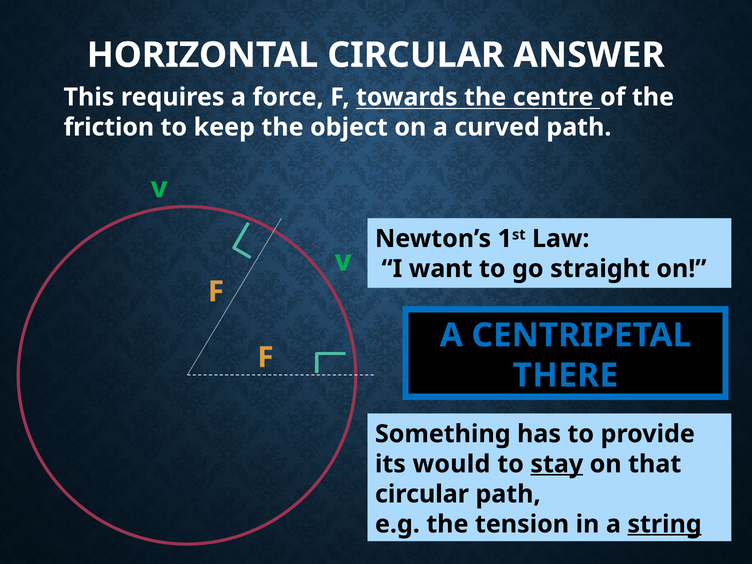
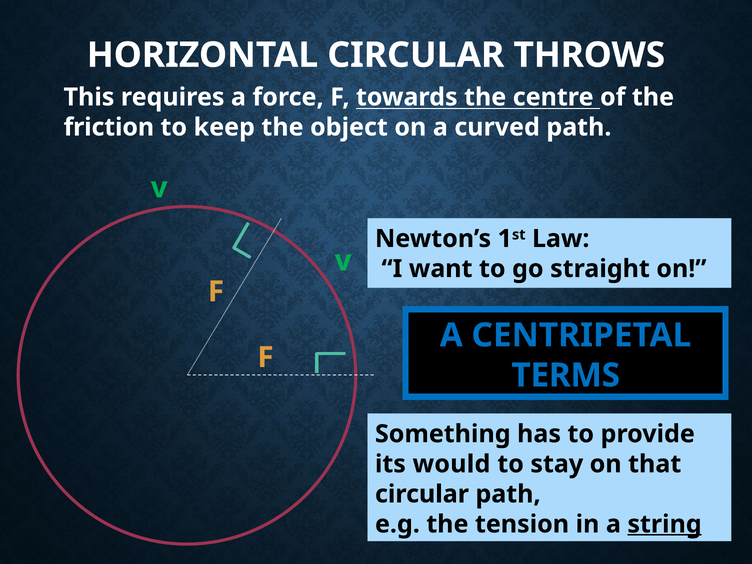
ANSWER: ANSWER -> THROWS
THERE: THERE -> TERMS
stay underline: present -> none
